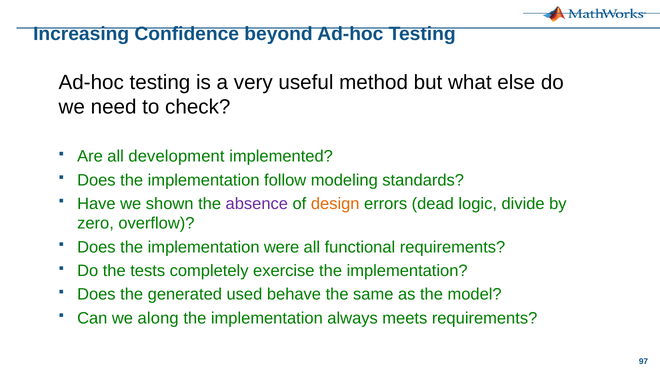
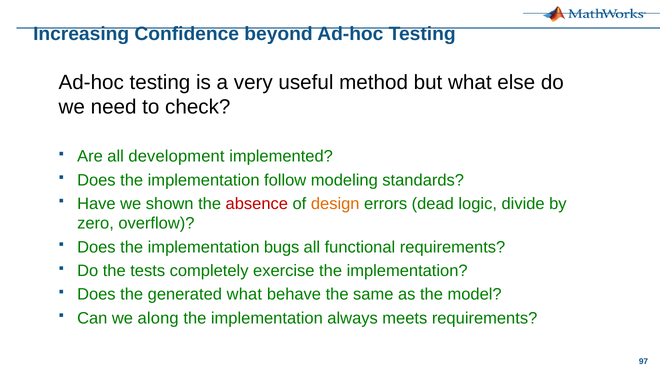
absence colour: purple -> red
were: were -> bugs
generated used: used -> what
